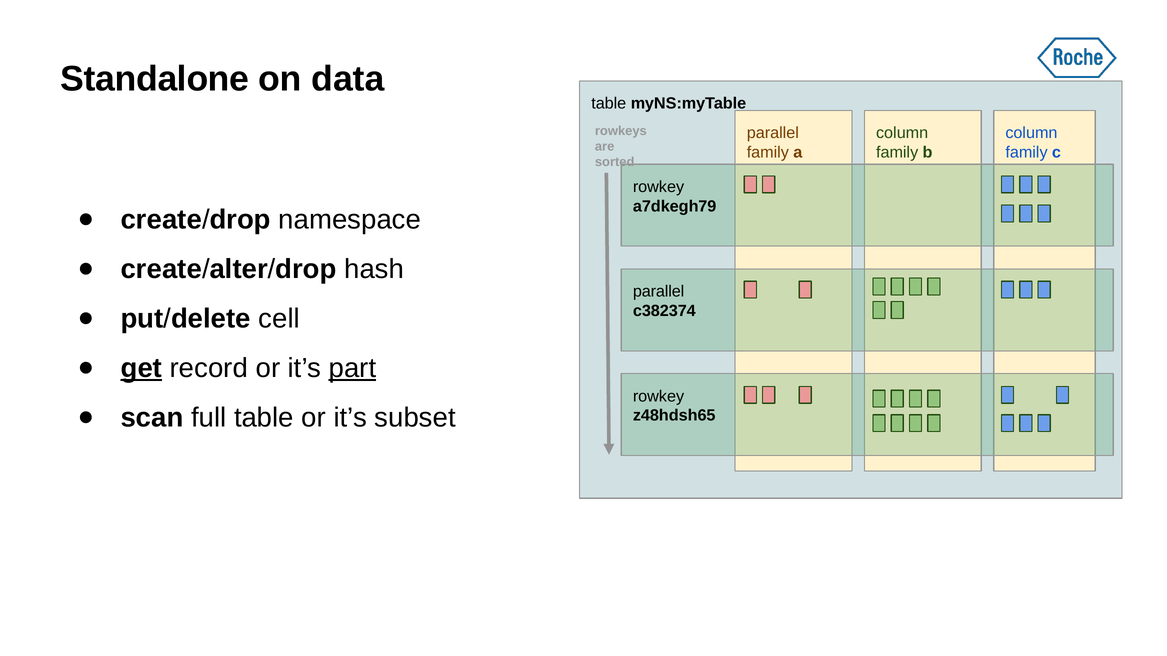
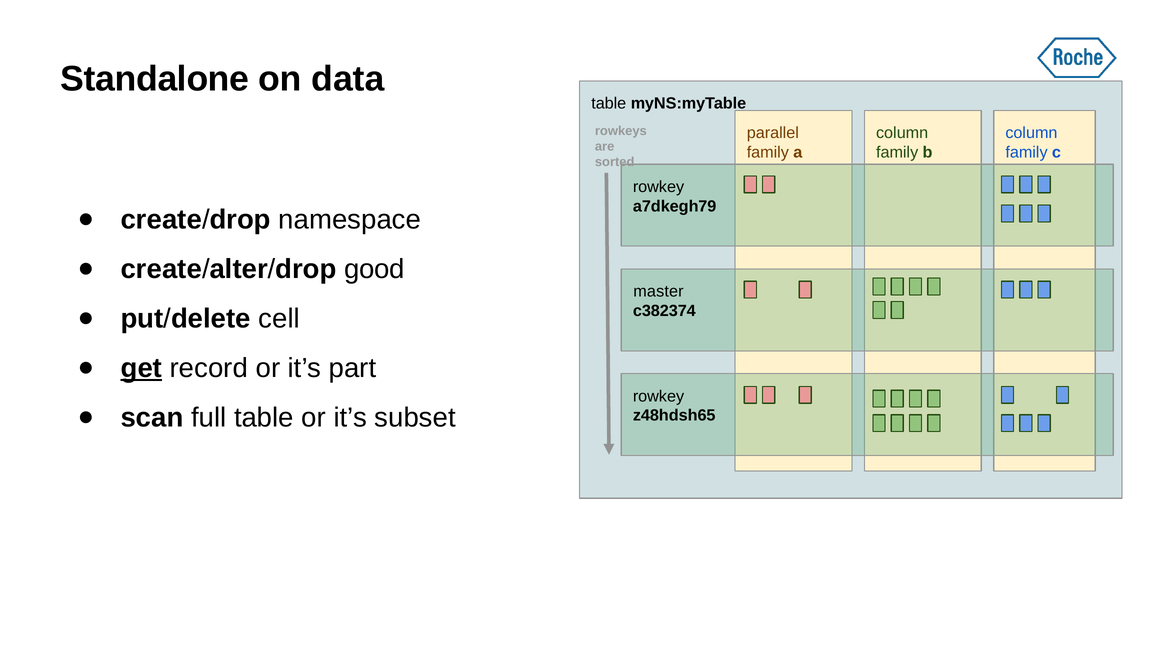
hash: hash -> good
parallel at (659, 292): parallel -> master
part underline: present -> none
